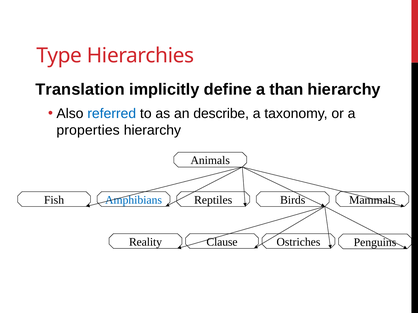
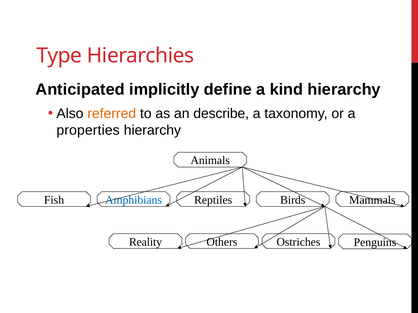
Translation: Translation -> Anticipated
than: than -> kind
referred colour: blue -> orange
Clause: Clause -> Others
